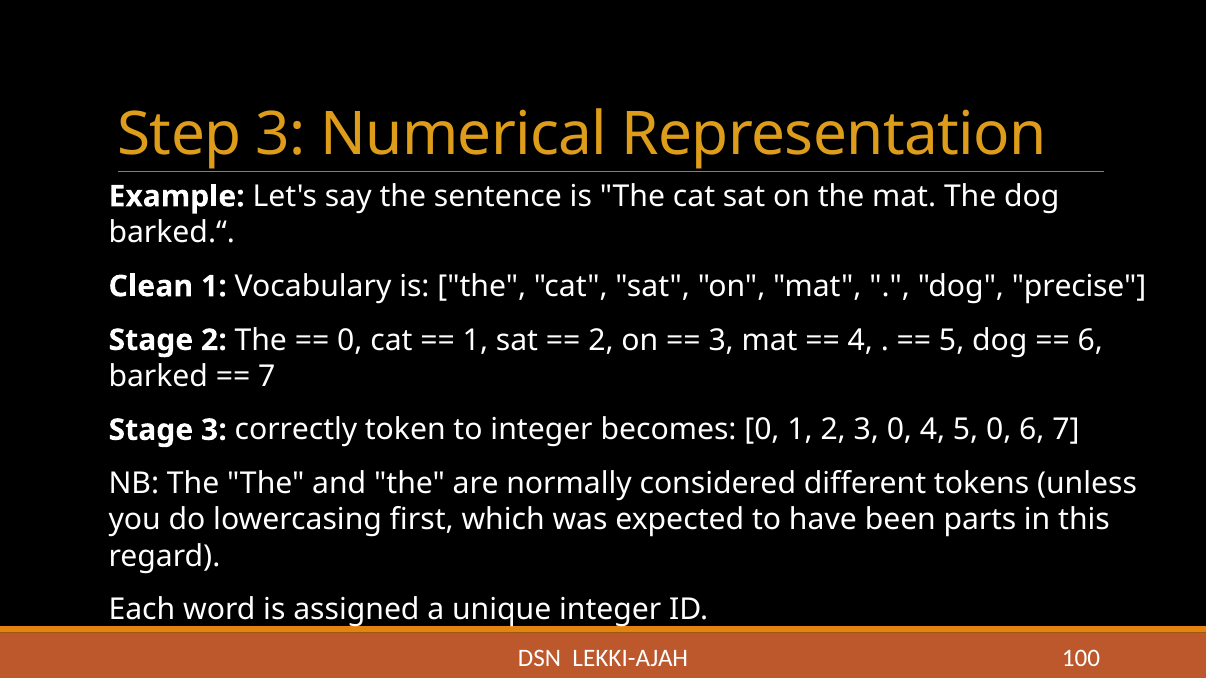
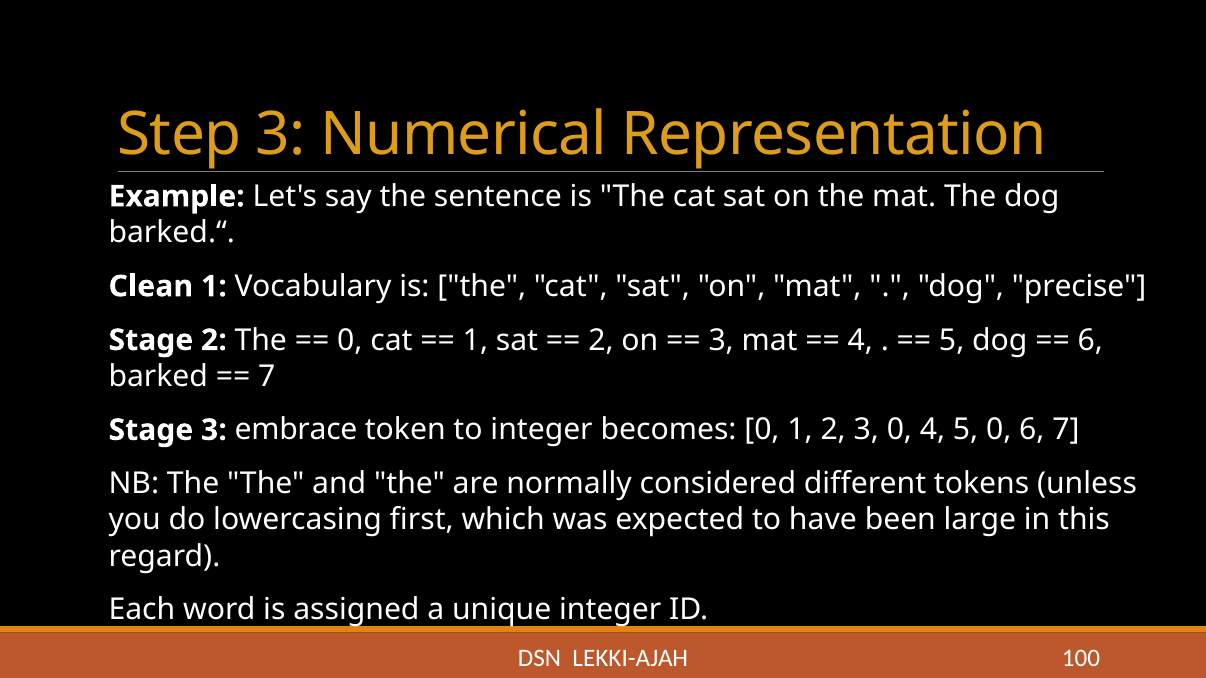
correctly: correctly -> embrace
parts: parts -> large
